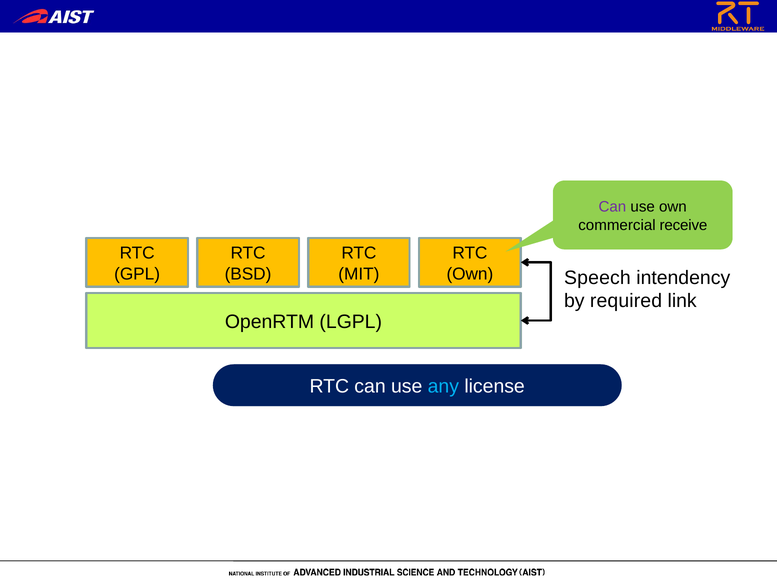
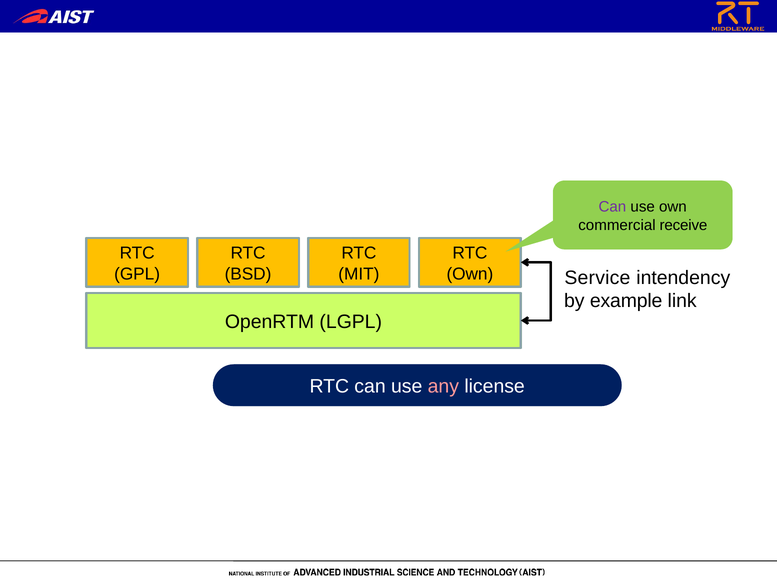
Speech: Speech -> Service
required: required -> example
any colour: light blue -> pink
